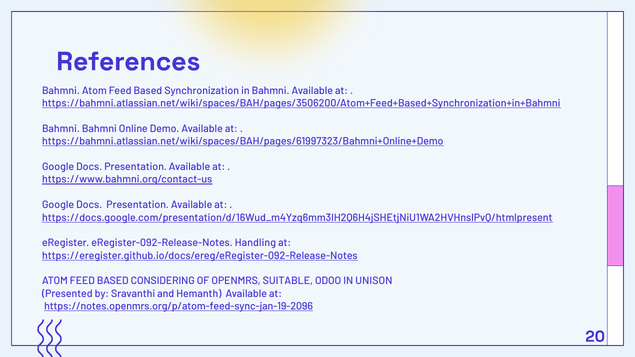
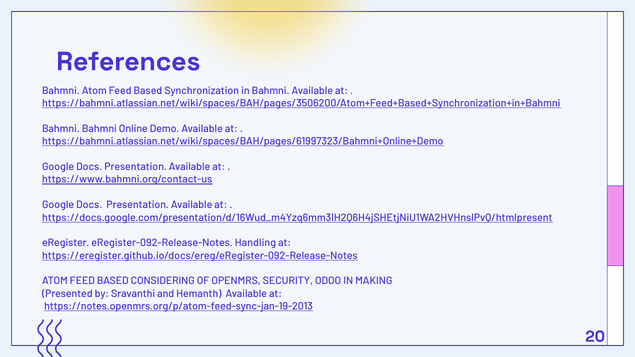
SUITABLE: SUITABLE -> SECURITY
UNISON: UNISON -> MAKING
https://notes.openmrs.org/p/atom-feed-sync-jan-19-2096: https://notes.openmrs.org/p/atom-feed-sync-jan-19-2096 -> https://notes.openmrs.org/p/atom-feed-sync-jan-19-2013
